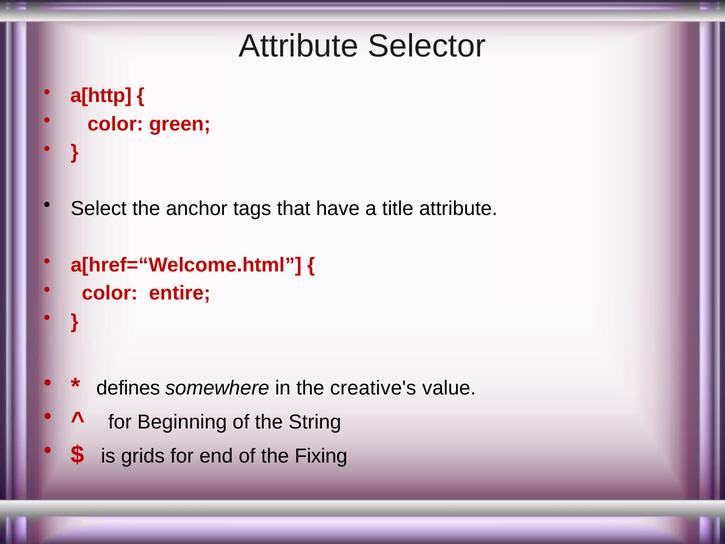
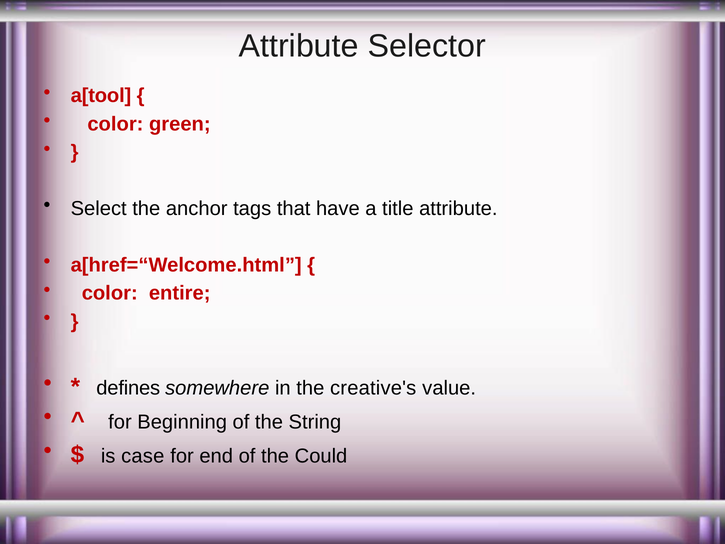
a[http: a[http -> a[tool
grids: grids -> case
Fixing: Fixing -> Could
